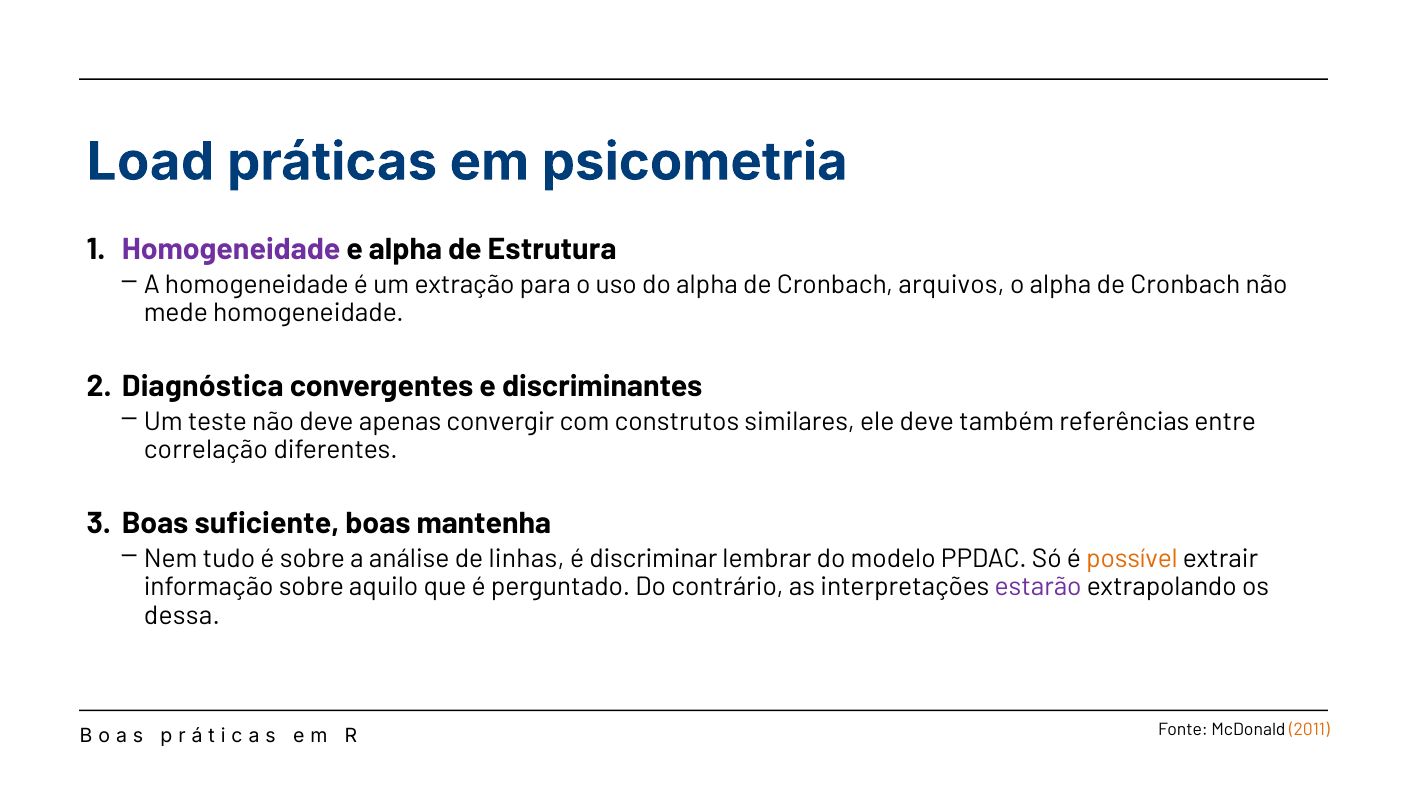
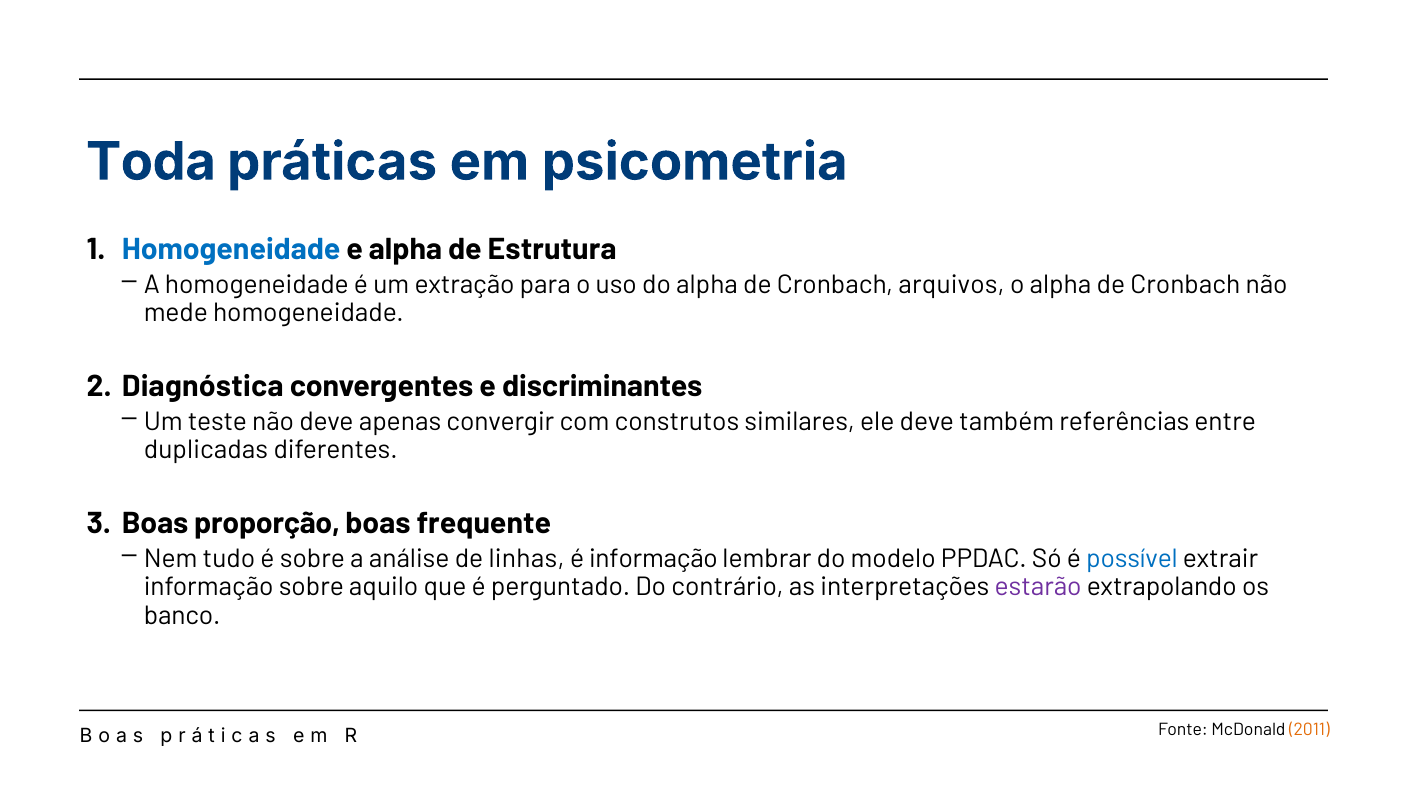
Load: Load -> Toda
Homogeneidade at (231, 250) colour: purple -> blue
correlação: correlação -> duplicadas
suficiente: suficiente -> proporção
mantenha: mantenha -> frequente
é discriminar: discriminar -> informação
possível colour: orange -> blue
dessa: dessa -> banco
